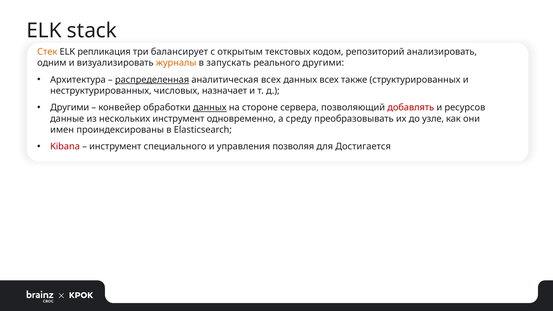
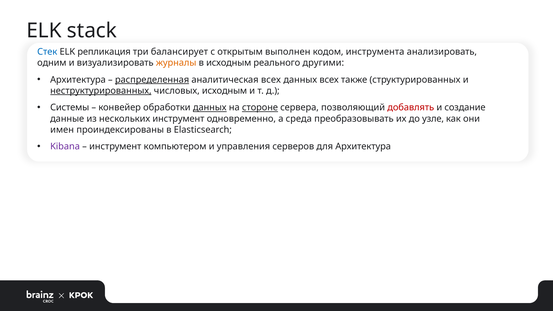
Стек colour: orange -> blue
текстовых: текстовых -> выполнен
репозиторий: репозиторий -> инструмента
в запускать: запускать -> исходным
неструктурированных underline: none -> present
числовых назначает: назначает -> исходным
Другими at (70, 108): Другими -> Системы
стороне underline: none -> present
ресурсов: ресурсов -> создание
среду: среду -> среда
Kibana colour: red -> purple
специального: специального -> компьютером
позволяя: позволяя -> серверов
для Достигается: Достигается -> Архитектура
